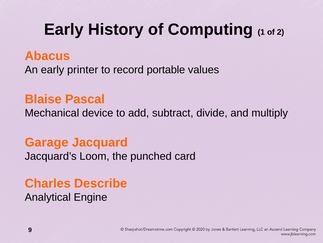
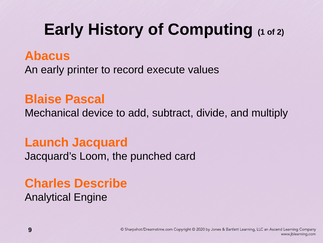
portable: portable -> execute
Garage: Garage -> Launch
